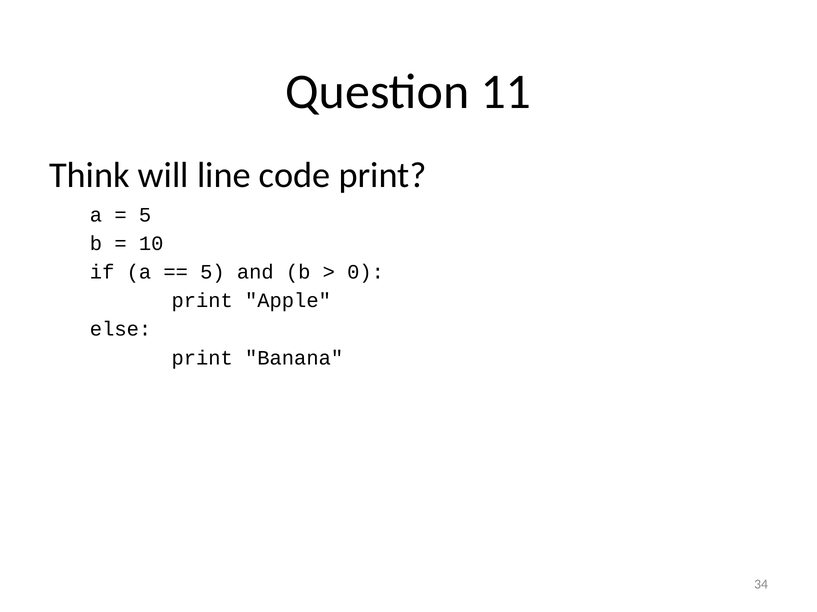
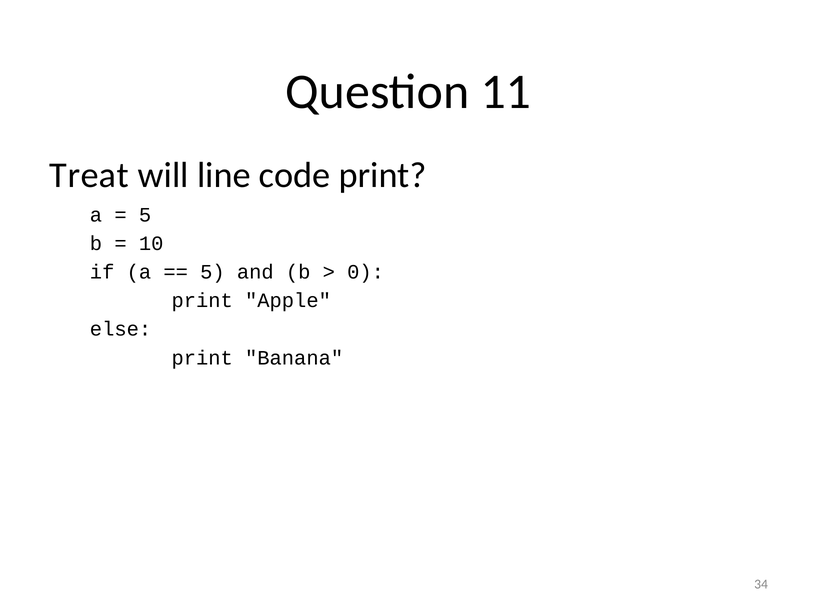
Think: Think -> Treat
